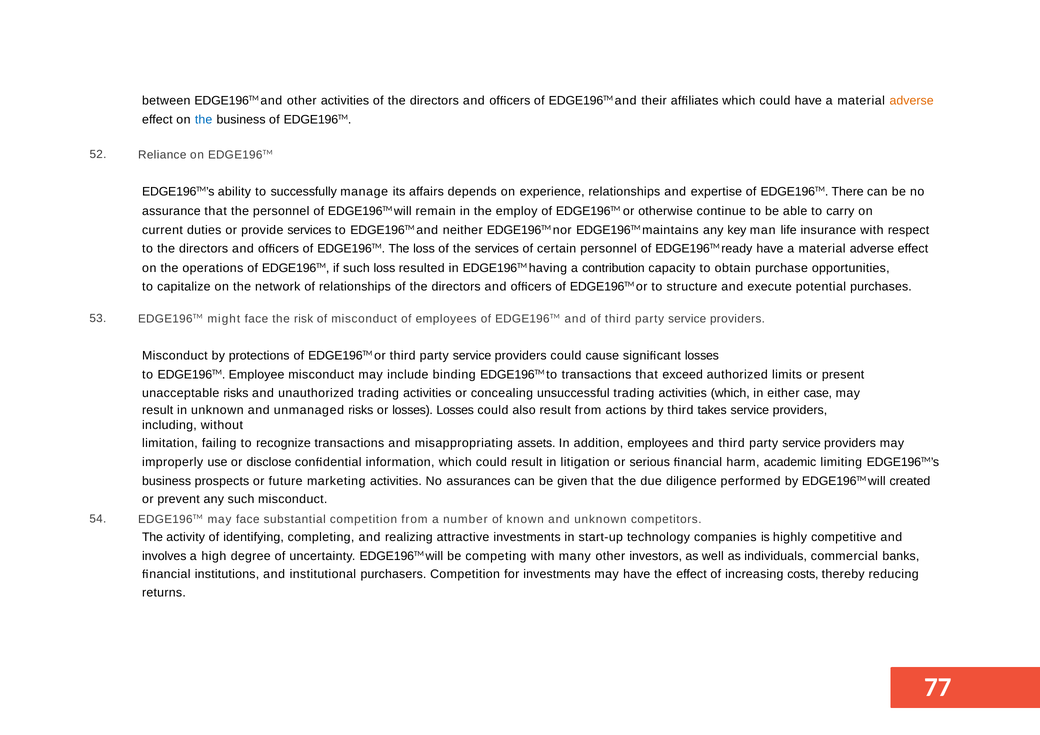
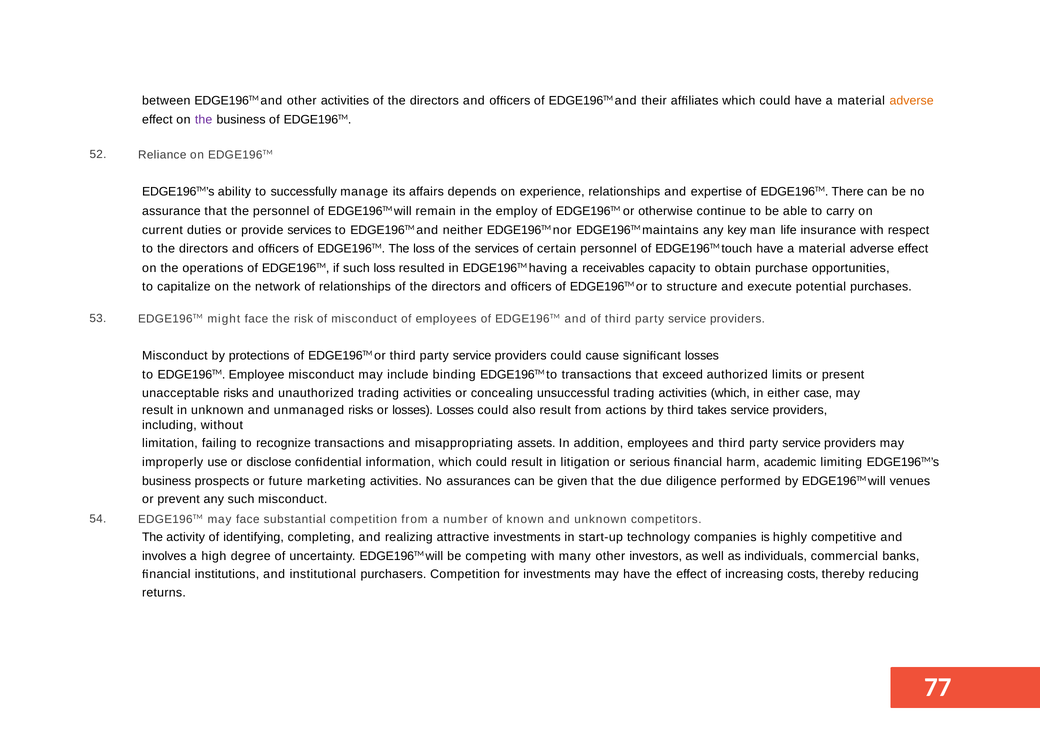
the at (204, 120) colour: blue -> purple
ready: ready -> touch
contribution: contribution -> receivables
created: created -> venues
